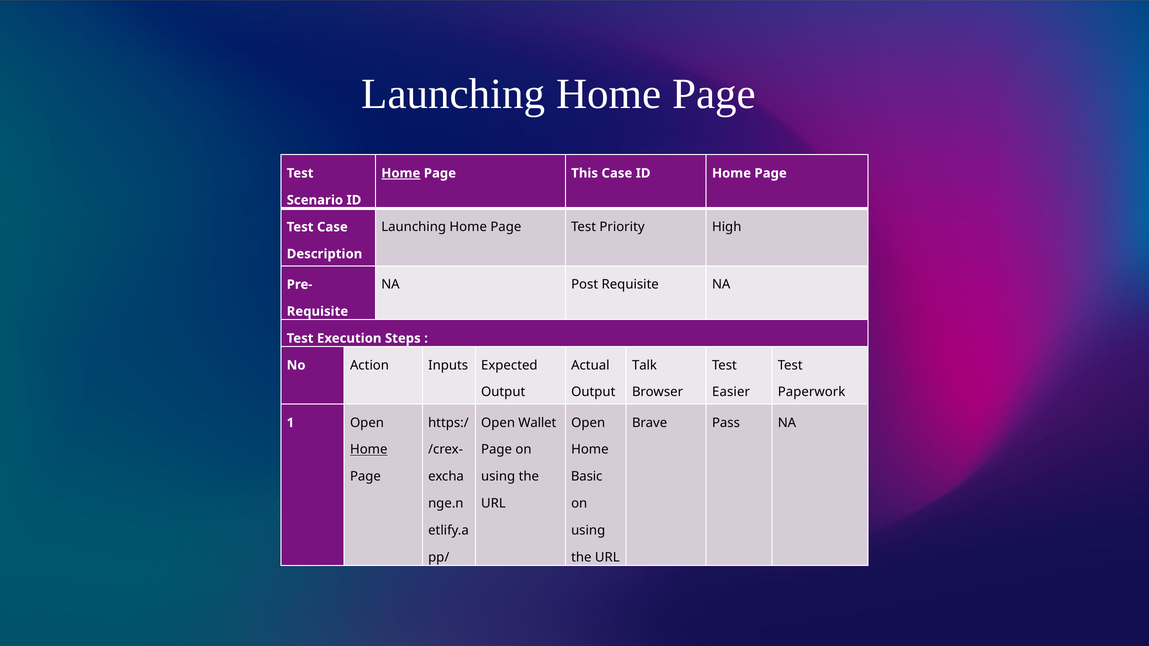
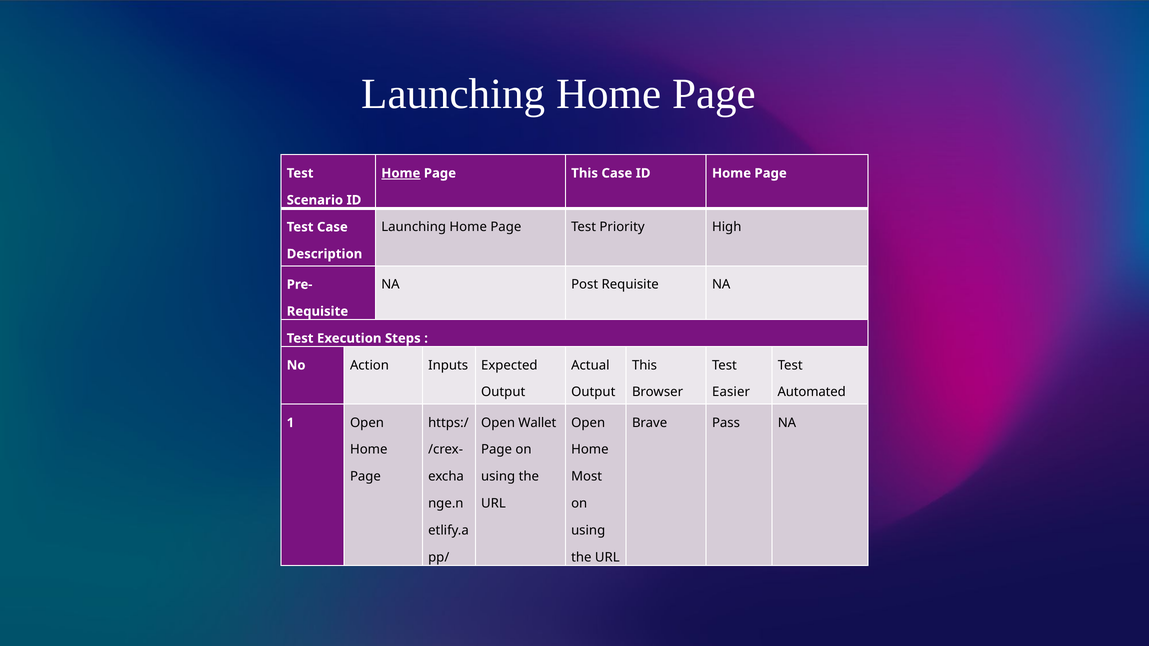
Talk at (644, 365): Talk -> This
Paperwork: Paperwork -> Automated
Home at (369, 450) underline: present -> none
Basic: Basic -> Most
